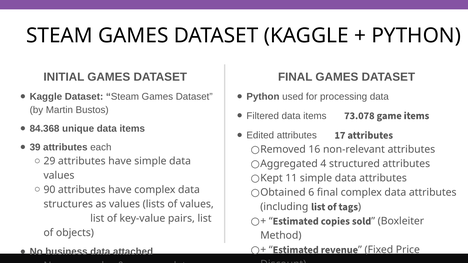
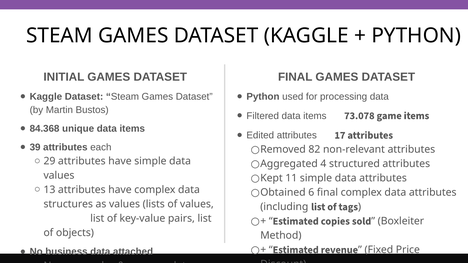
16: 16 -> 82
90: 90 -> 13
